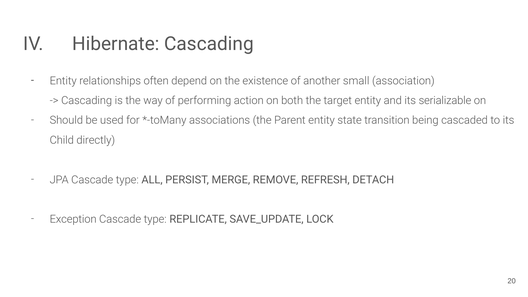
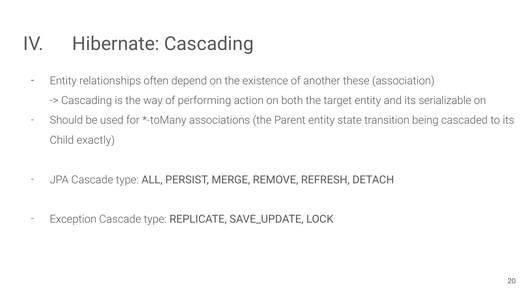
small: small -> these
directly: directly -> exactly
